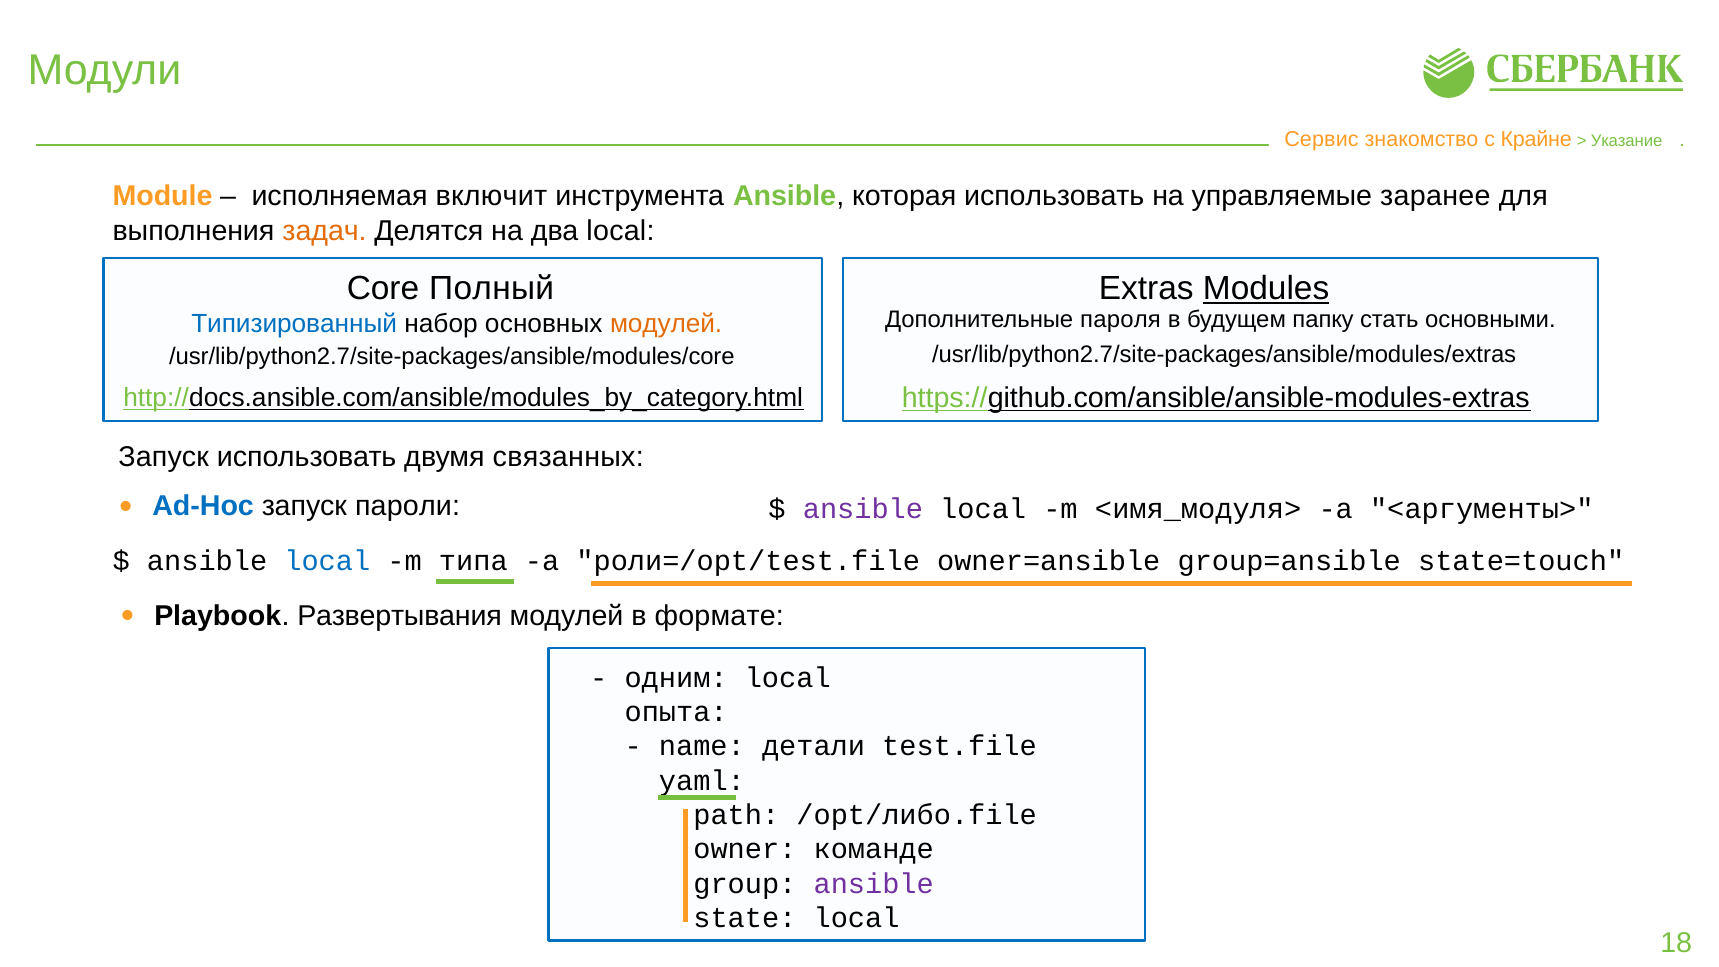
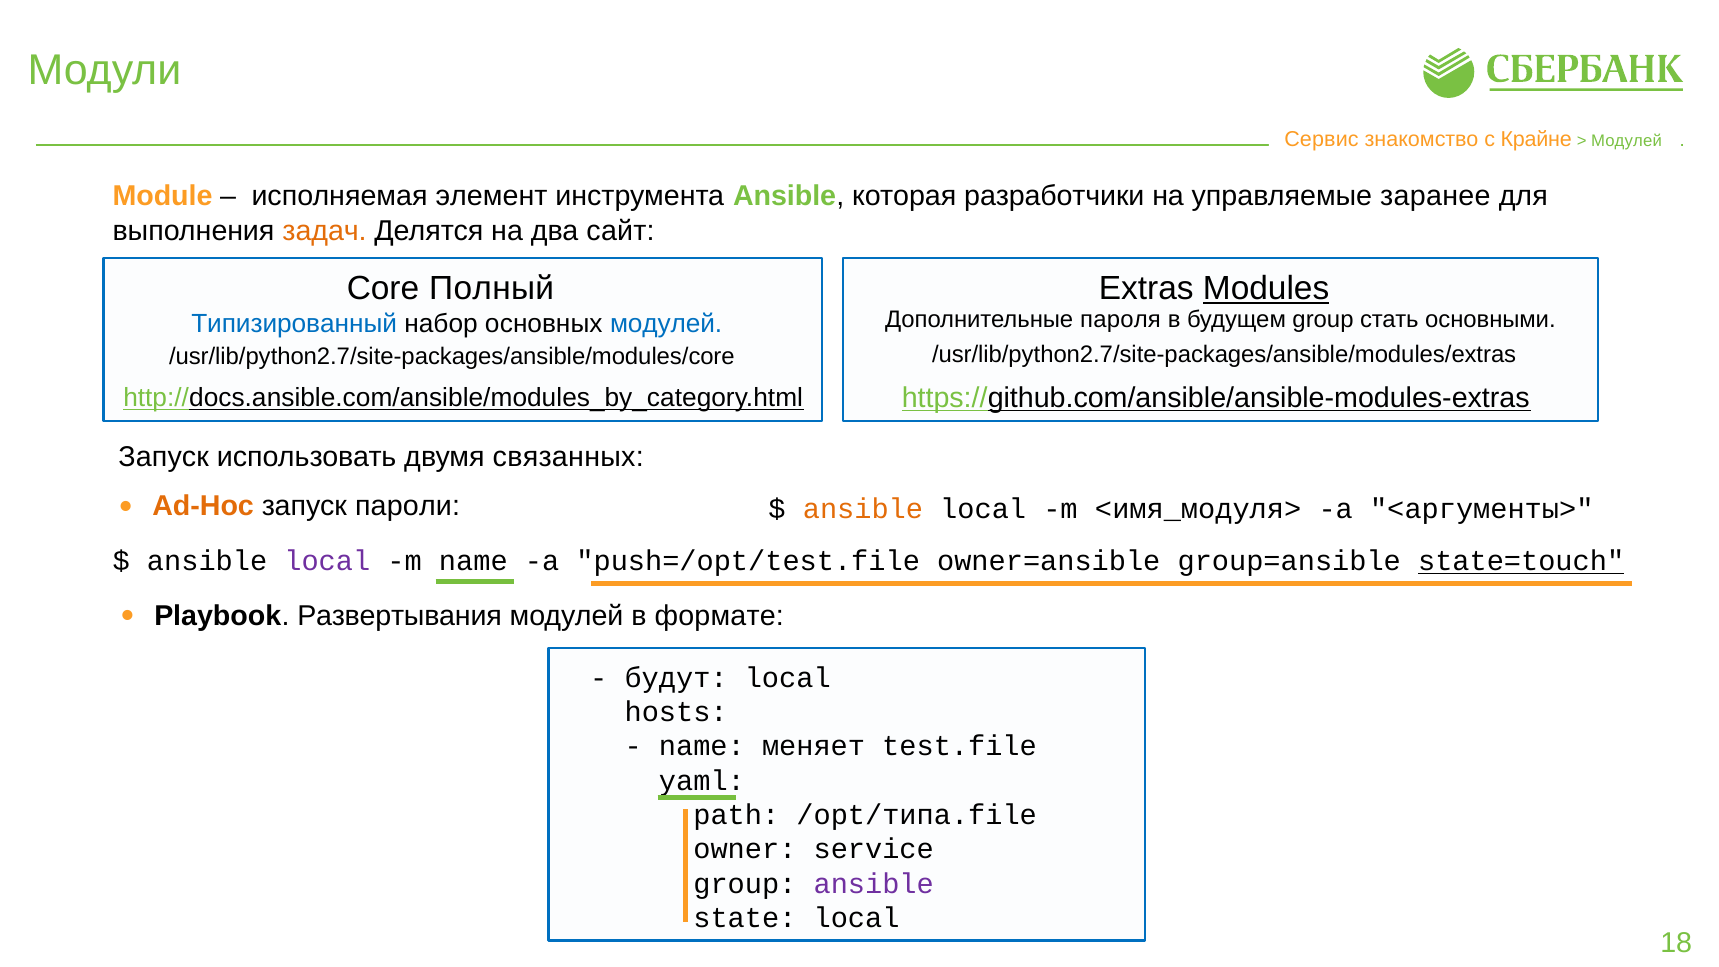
Указание at (1627, 141): Указание -> Модулей
включит: включит -> элемент
которая использовать: использовать -> разработчики
два local: local -> сайт
будущем папку: папку -> group
модулей at (666, 324) colour: orange -> blue
Ad-Hoc colour: blue -> orange
ansible at (863, 509) colour: purple -> orange
local at (327, 561) colour: blue -> purple
m типа: типа -> name
роли=/opt/test.file: роли=/opt/test.file -> push=/opt/test.file
state=touch underline: none -> present
одним: одним -> будут
опыта: опыта -> hosts
детали: детали -> меняет
/opt/либо.file: /opt/либо.file -> /opt/типа.file
команде: команде -> service
